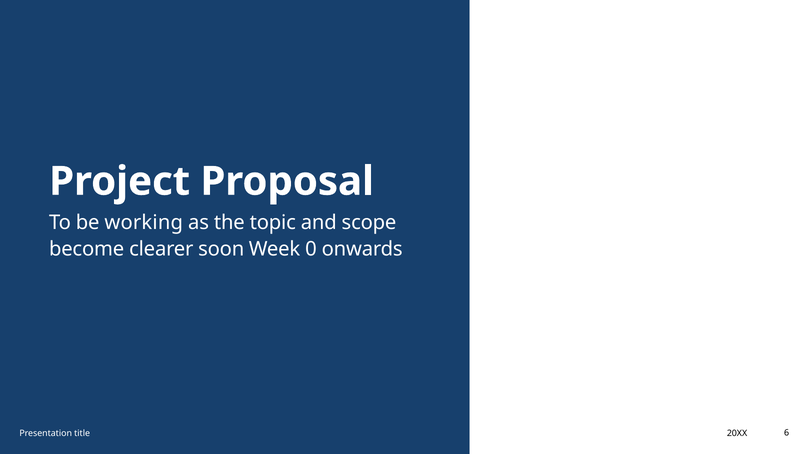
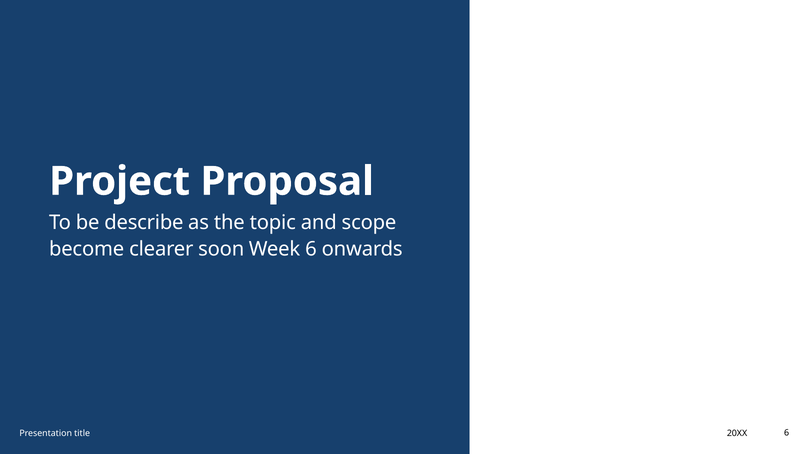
working: working -> describe
Week 0: 0 -> 6
